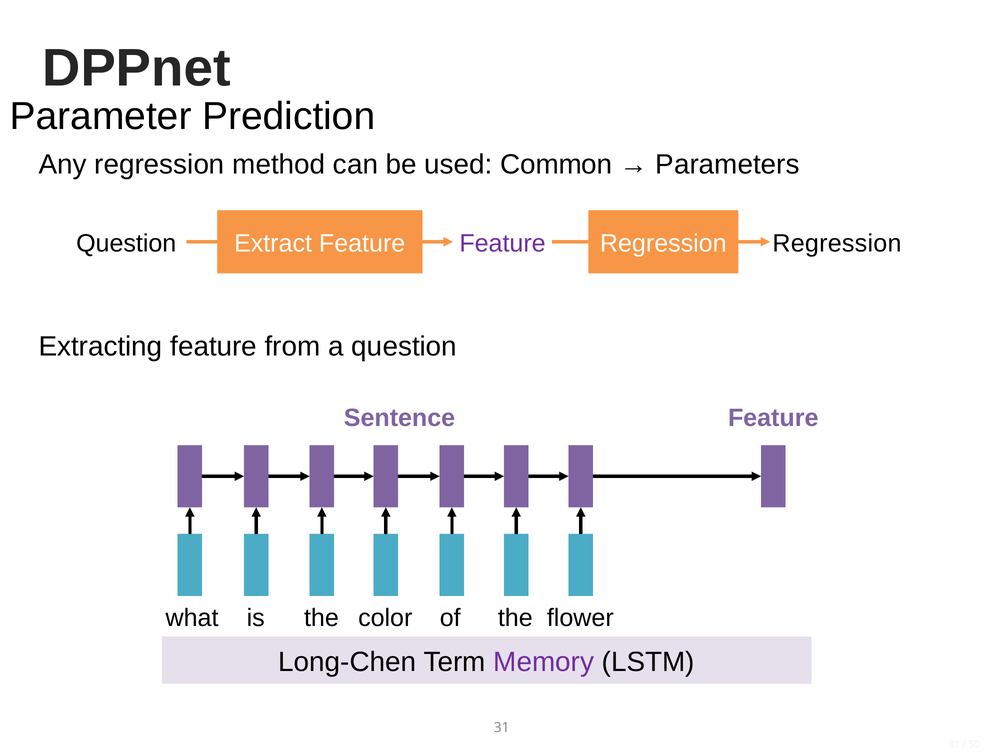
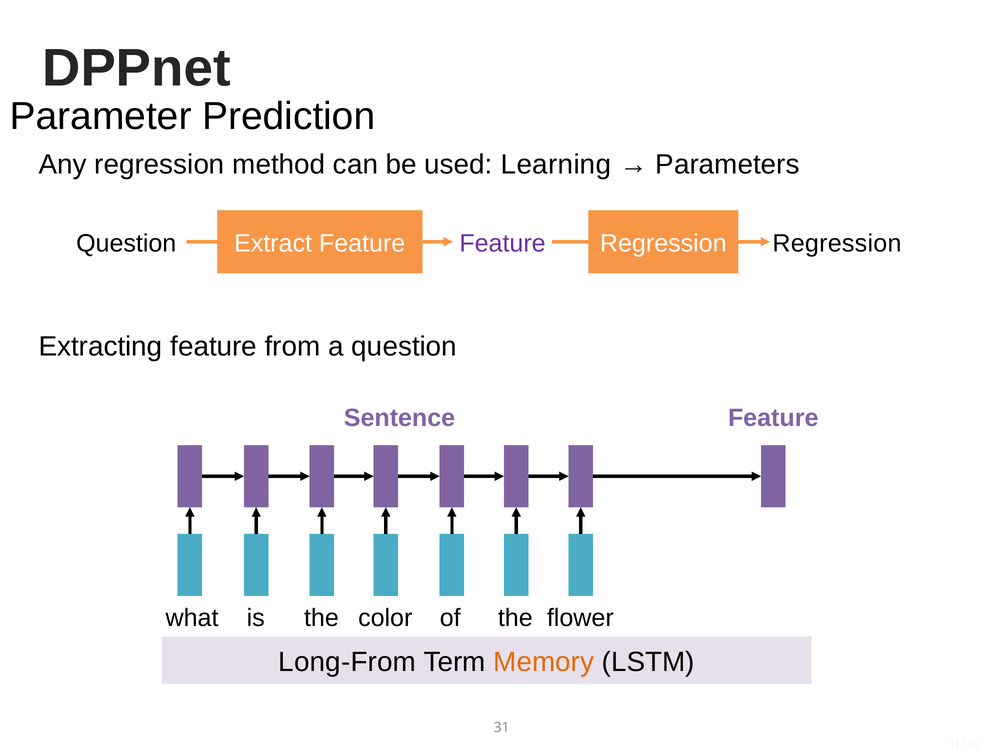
Common: Common -> Learning
Long-Chen: Long-Chen -> Long-From
Memory colour: purple -> orange
